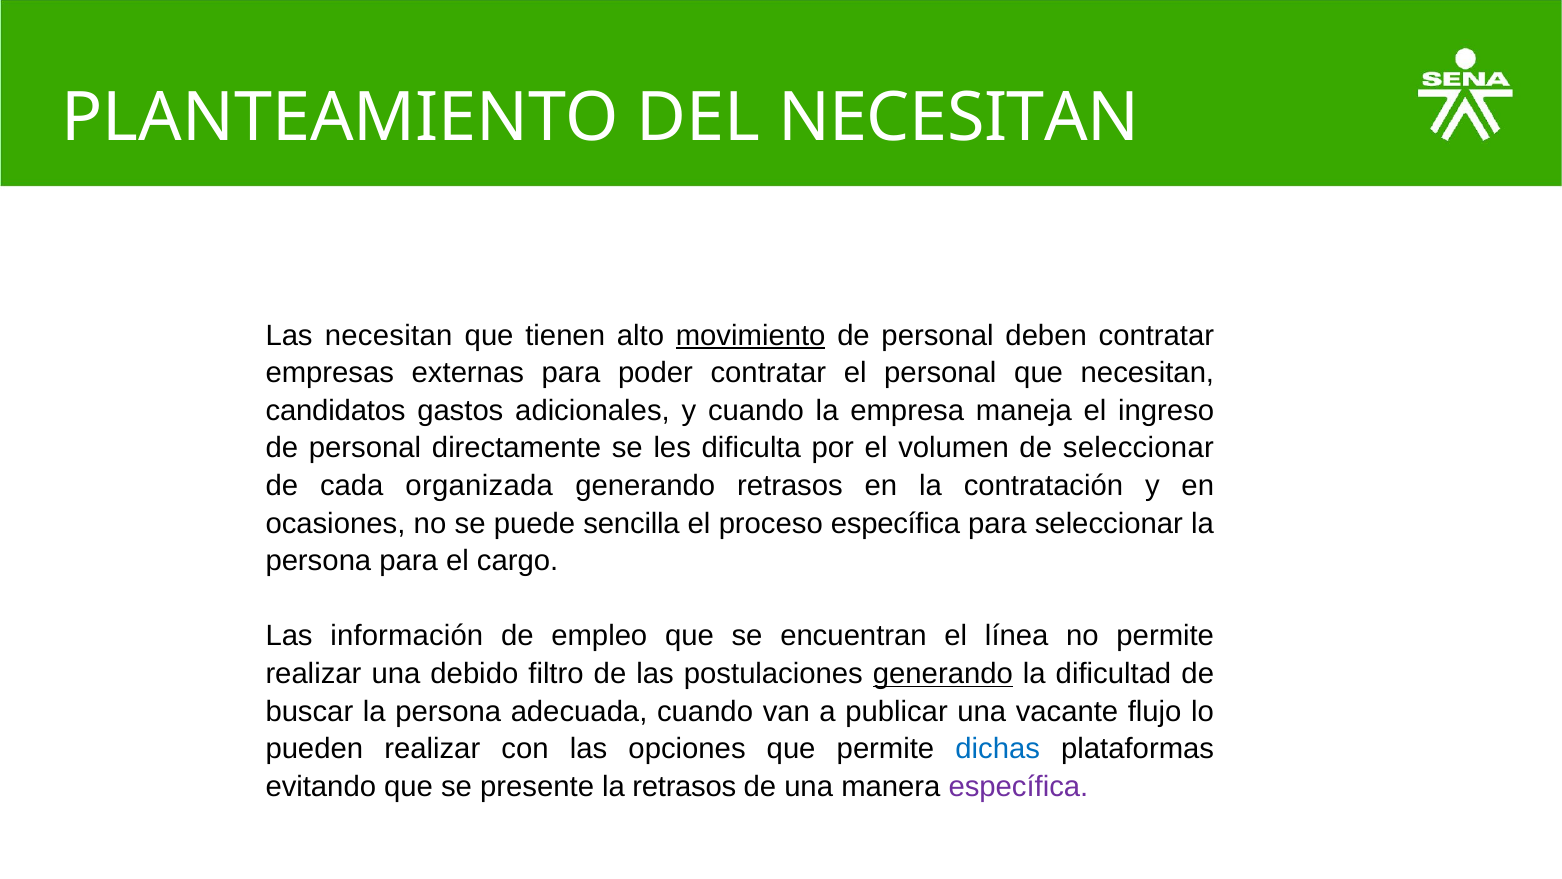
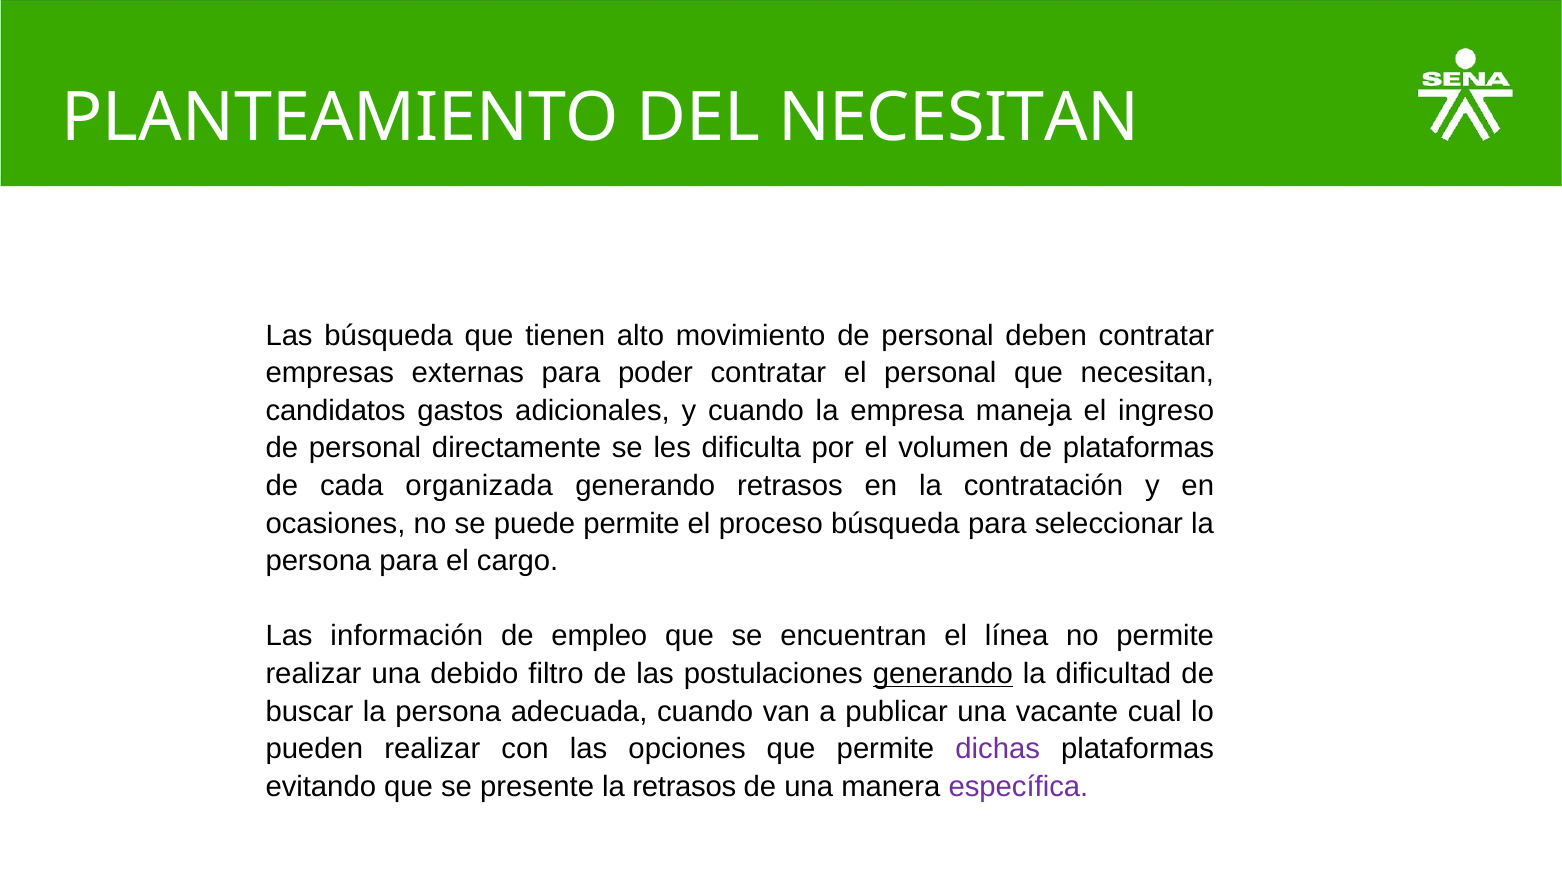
Las necesitan: necesitan -> búsqueda
movimiento underline: present -> none
de seleccionar: seleccionar -> plataformas
puede sencilla: sencilla -> permite
proceso específica: específica -> búsqueda
flujo: flujo -> cual
dichas colour: blue -> purple
